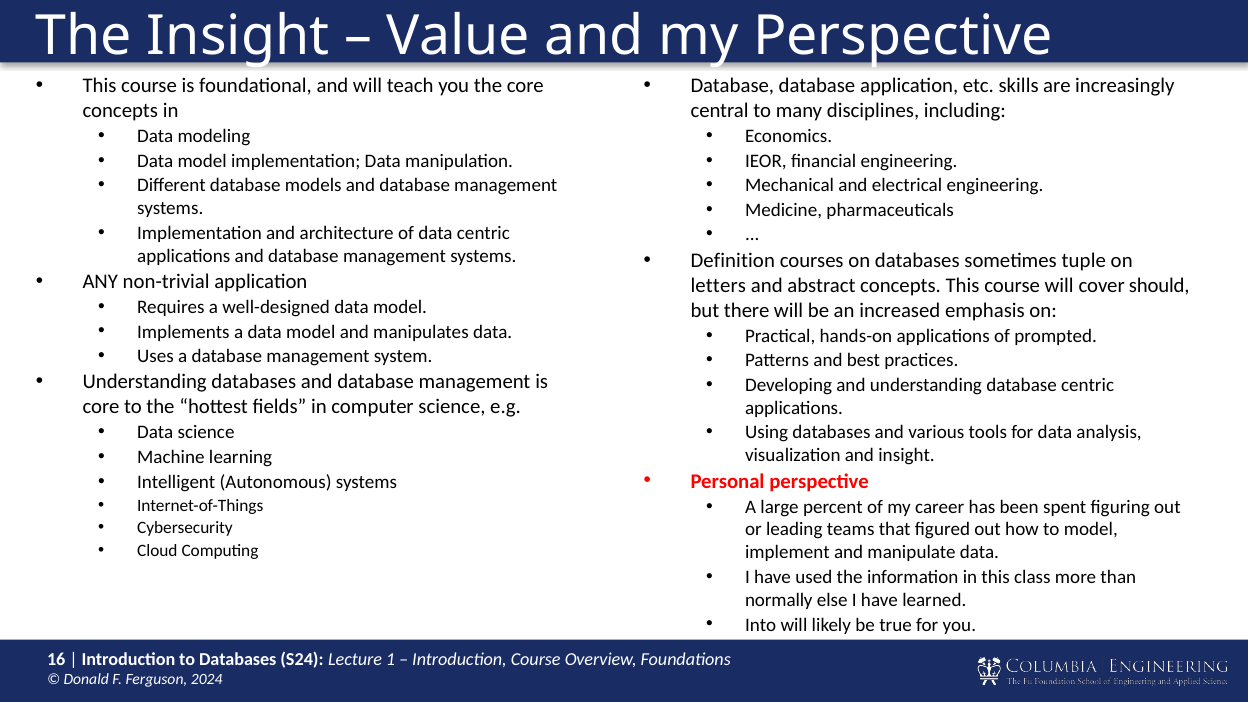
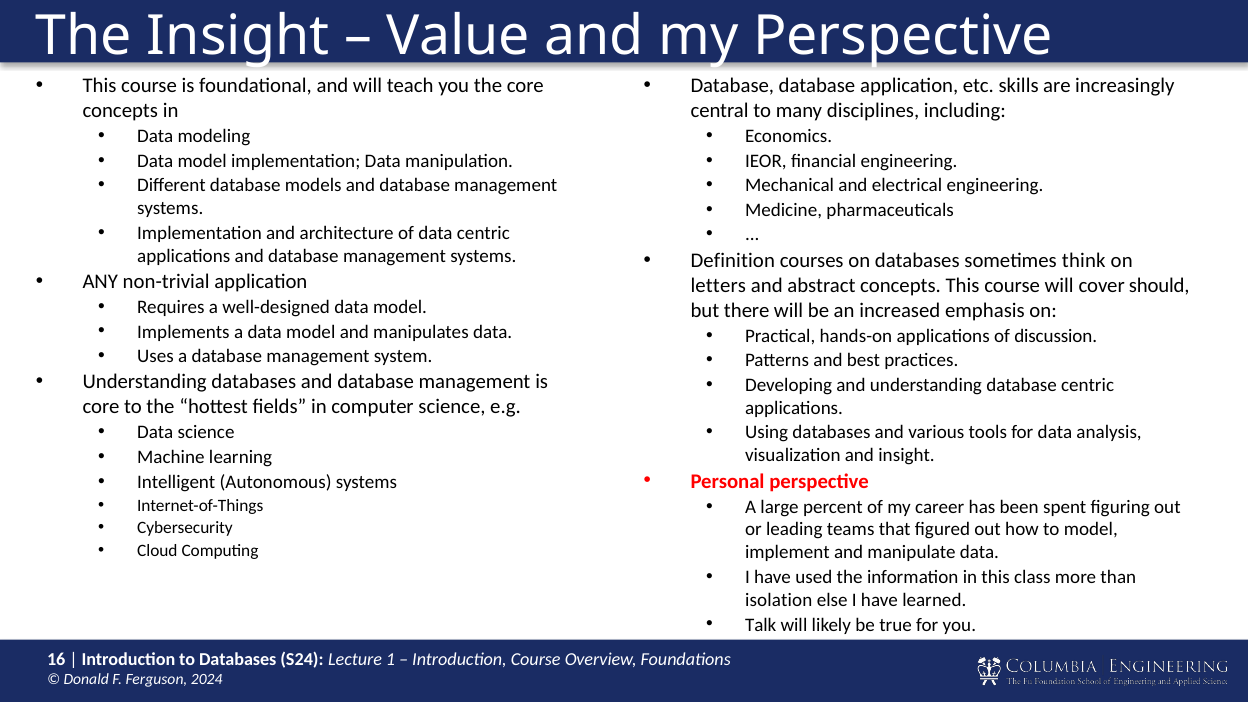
tuple: tuple -> think
prompted: prompted -> discussion
normally: normally -> isolation
Into: Into -> Talk
